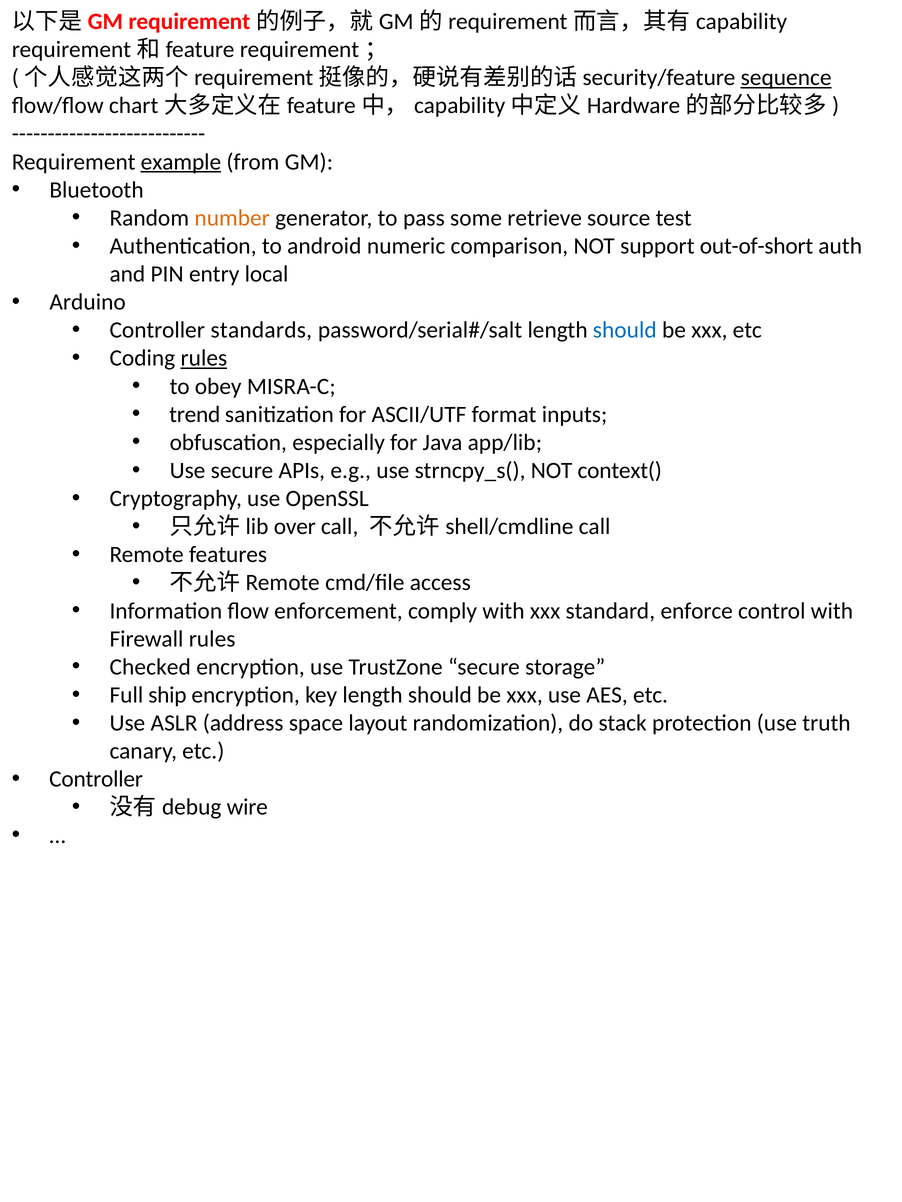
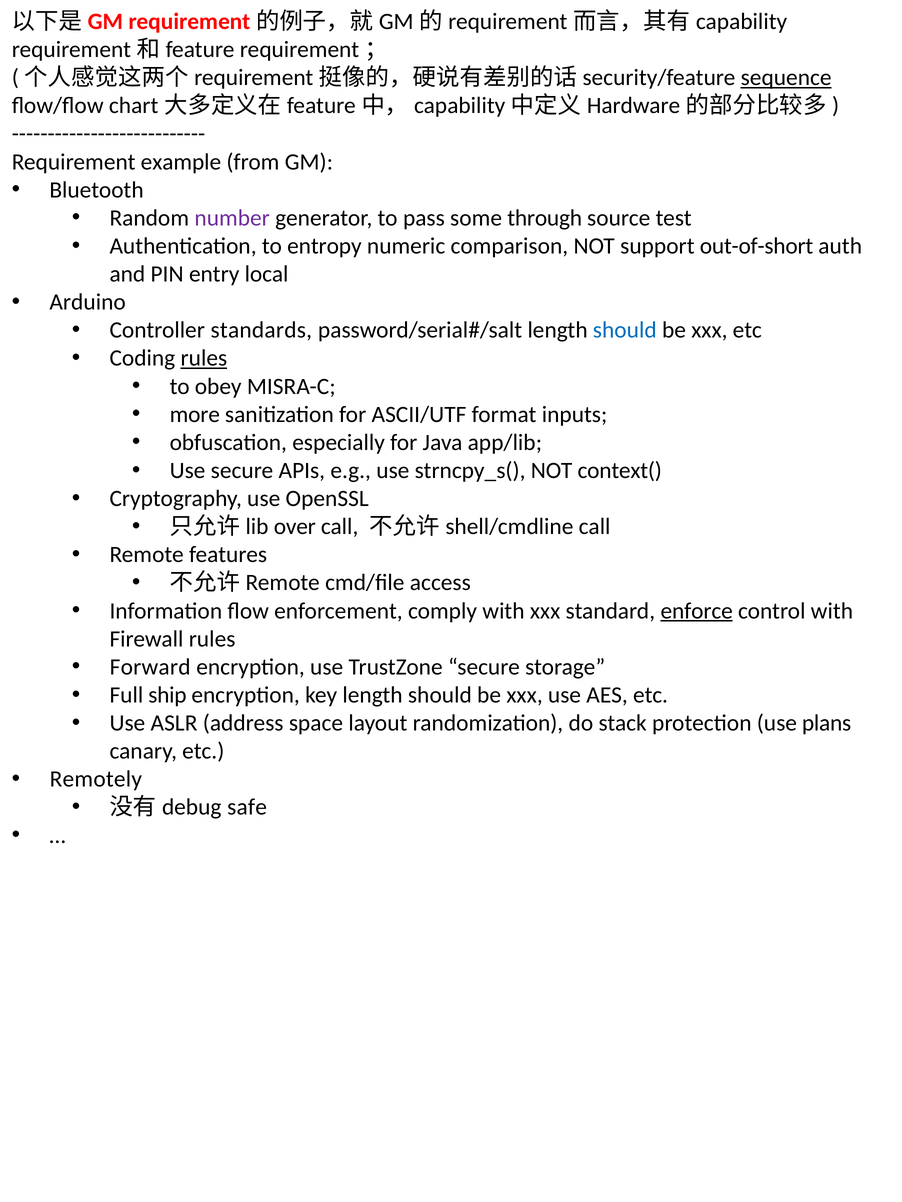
example underline: present -> none
number colour: orange -> purple
retrieve: retrieve -> through
android: android -> entropy
trend: trend -> more
enforce underline: none -> present
Checked: Checked -> Forward
truth: truth -> plans
Controller at (96, 780): Controller -> Remotely
wire: wire -> safe
